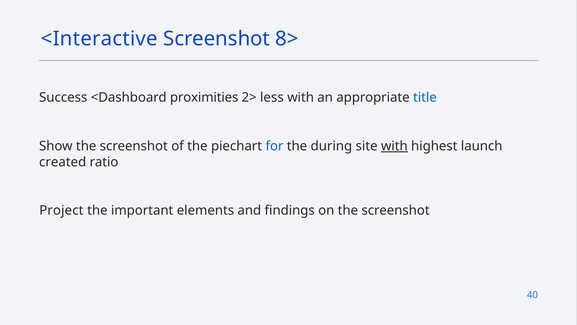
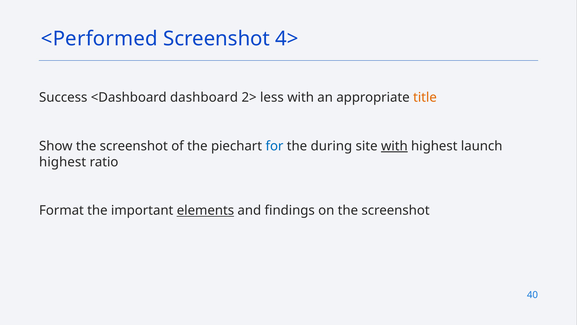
<Interactive: <Interactive -> <Performed
8>: 8> -> 4>
proximities: proximities -> dashboard
title colour: blue -> orange
created at (63, 162): created -> highest
Project: Project -> Format
elements underline: none -> present
